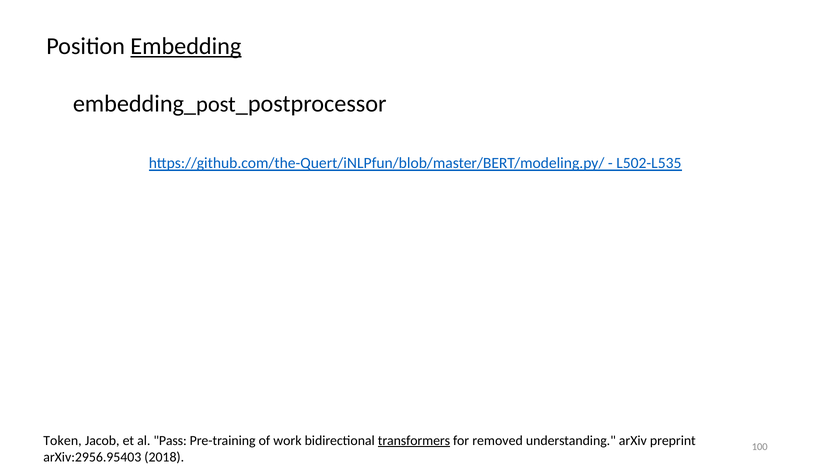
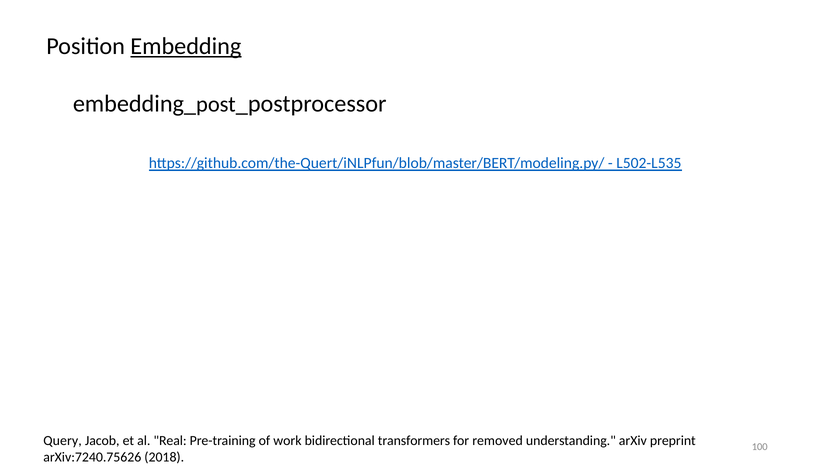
Token: Token -> Query
Pass: Pass -> Real
transformers underline: present -> none
arXiv:2956.95403: arXiv:2956.95403 -> arXiv:7240.75626
